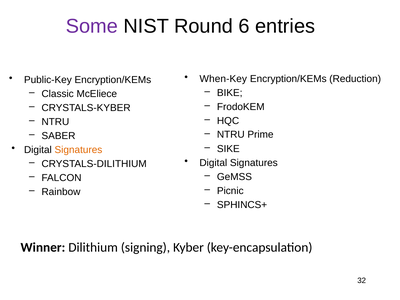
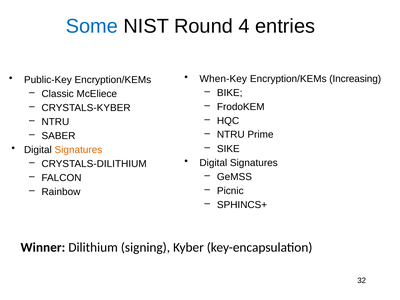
Some colour: purple -> blue
6: 6 -> 4
Reduction: Reduction -> Increasing
